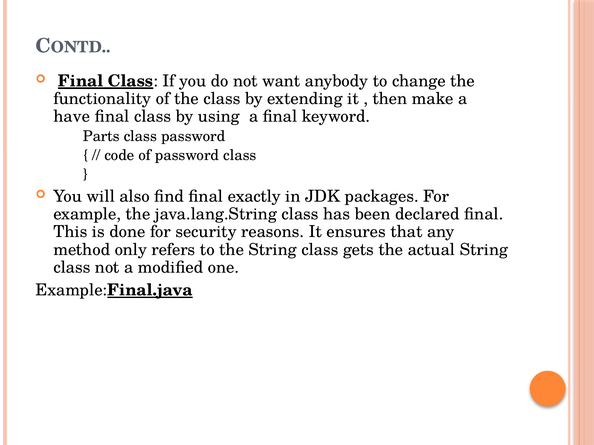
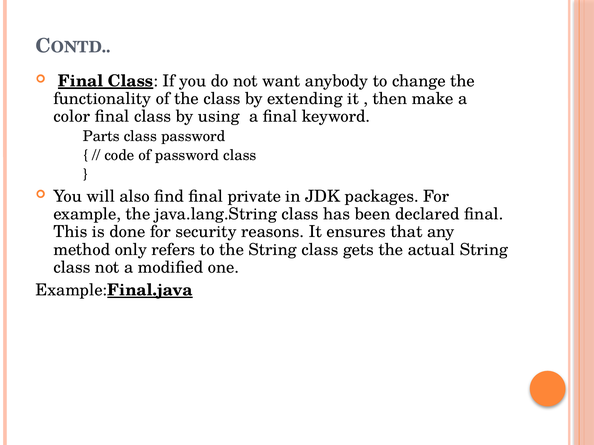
have: have -> color
exactly: exactly -> private
